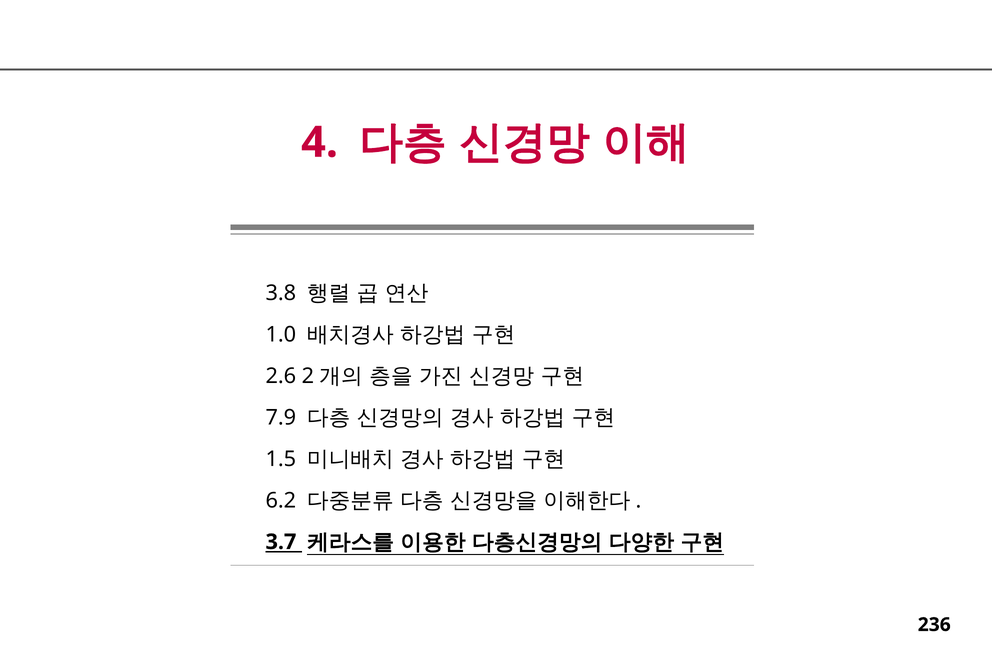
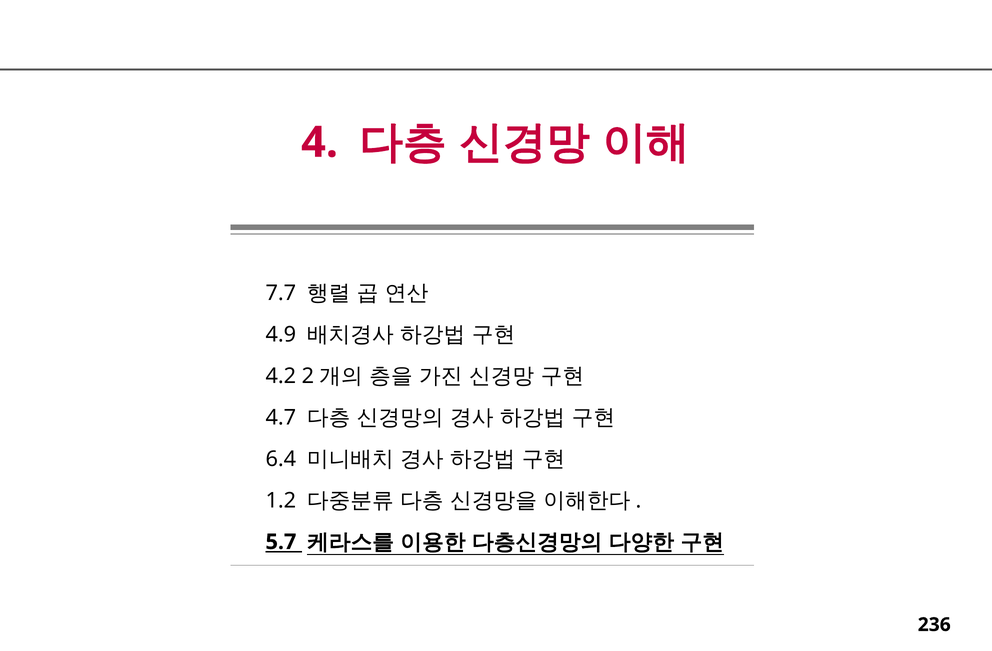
3.8: 3.8 -> 7.7
1.0: 1.0 -> 4.9
2.6: 2.6 -> 4.2
7.9: 7.9 -> 4.7
1.5: 1.5 -> 6.4
6.2: 6.2 -> 1.2
3.7: 3.7 -> 5.7
